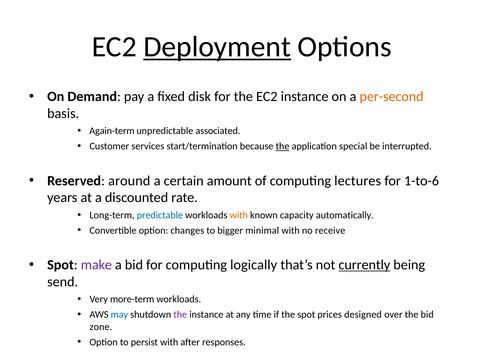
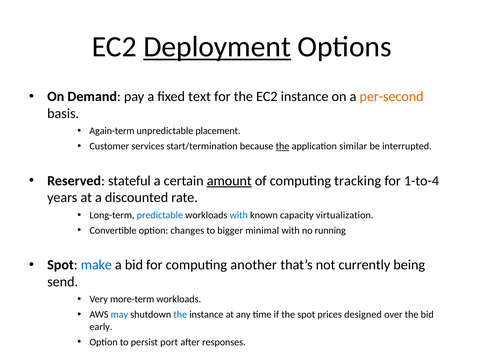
disk: disk -> text
associated: associated -> placement
special: special -> similar
around: around -> stateful
amount underline: none -> present
lectures: lectures -> tracking
1-to-6: 1-to-6 -> 1-to-4
with at (239, 215) colour: orange -> blue
automatically: automatically -> virtualization
receive: receive -> running
make colour: purple -> blue
logically: logically -> another
currently underline: present -> none
the at (180, 315) colour: purple -> blue
zone: zone -> early
persist with: with -> port
